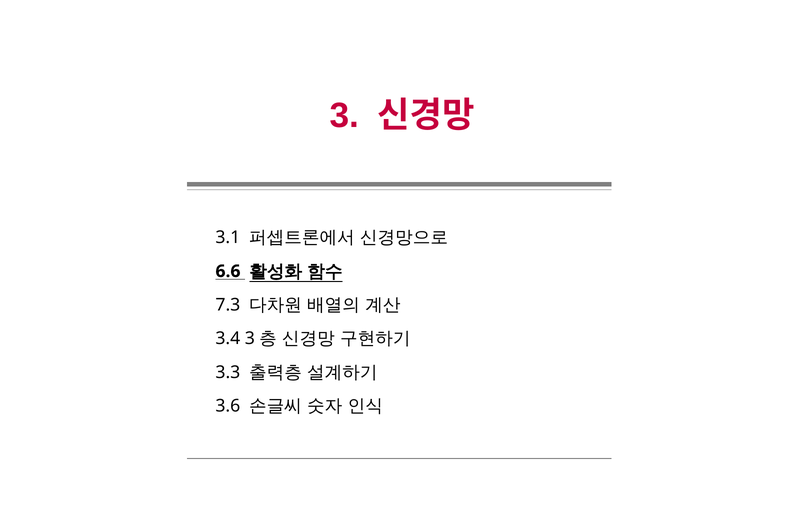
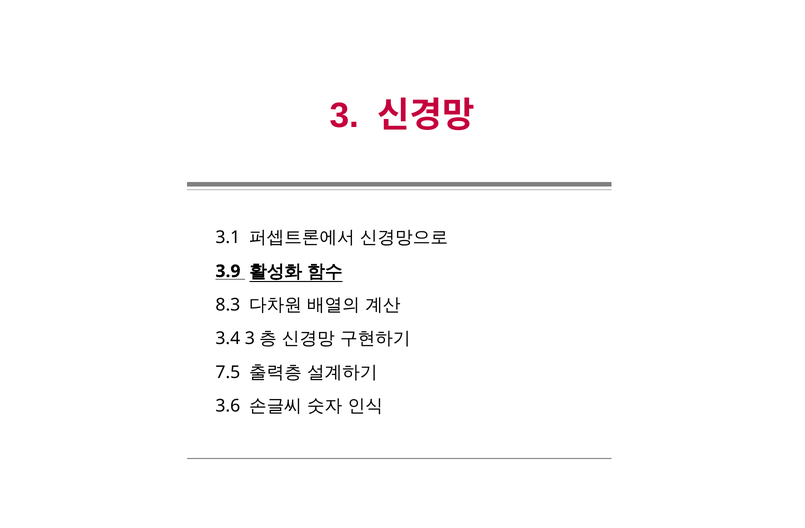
6.6: 6.6 -> 3.9
7.3: 7.3 -> 8.3
3.3: 3.3 -> 7.5
